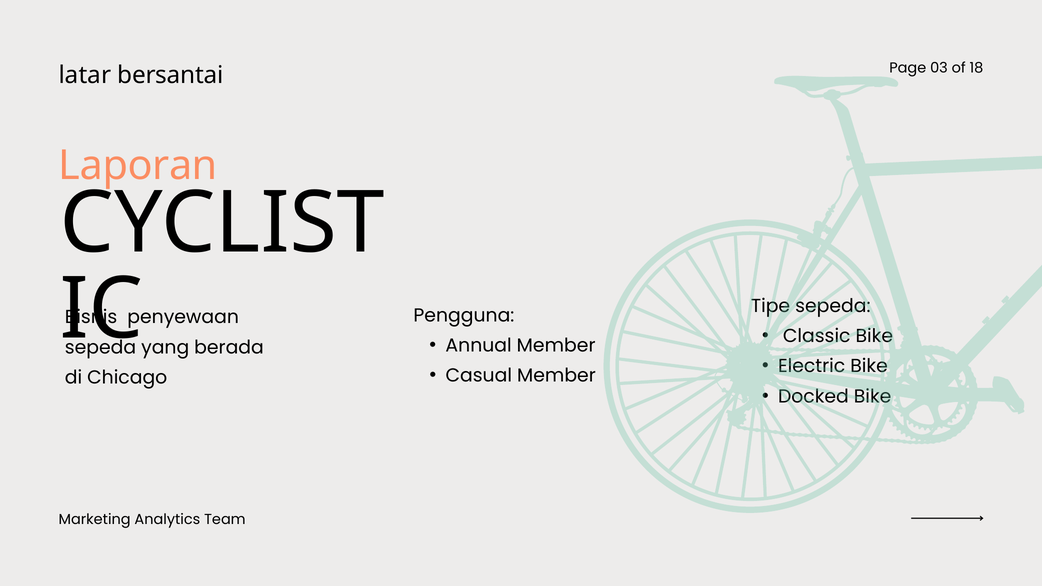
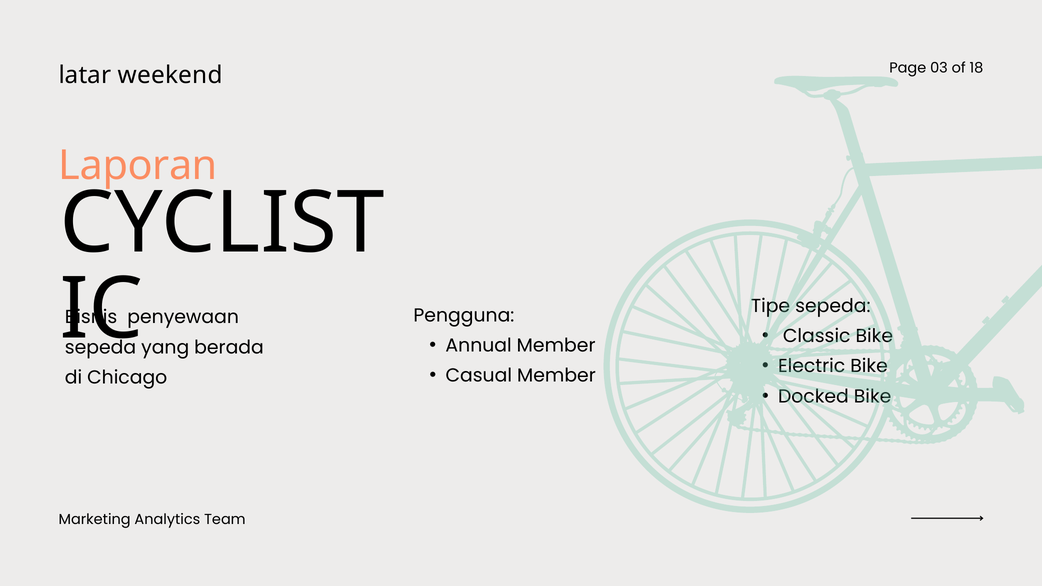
bersantai: bersantai -> weekend
